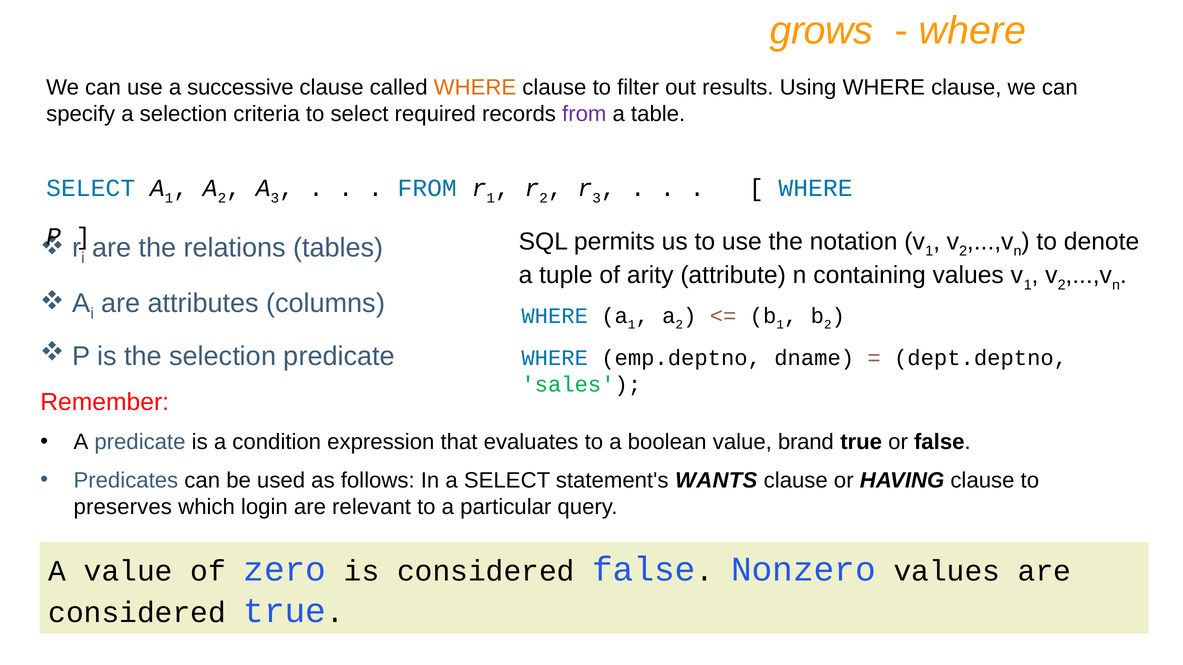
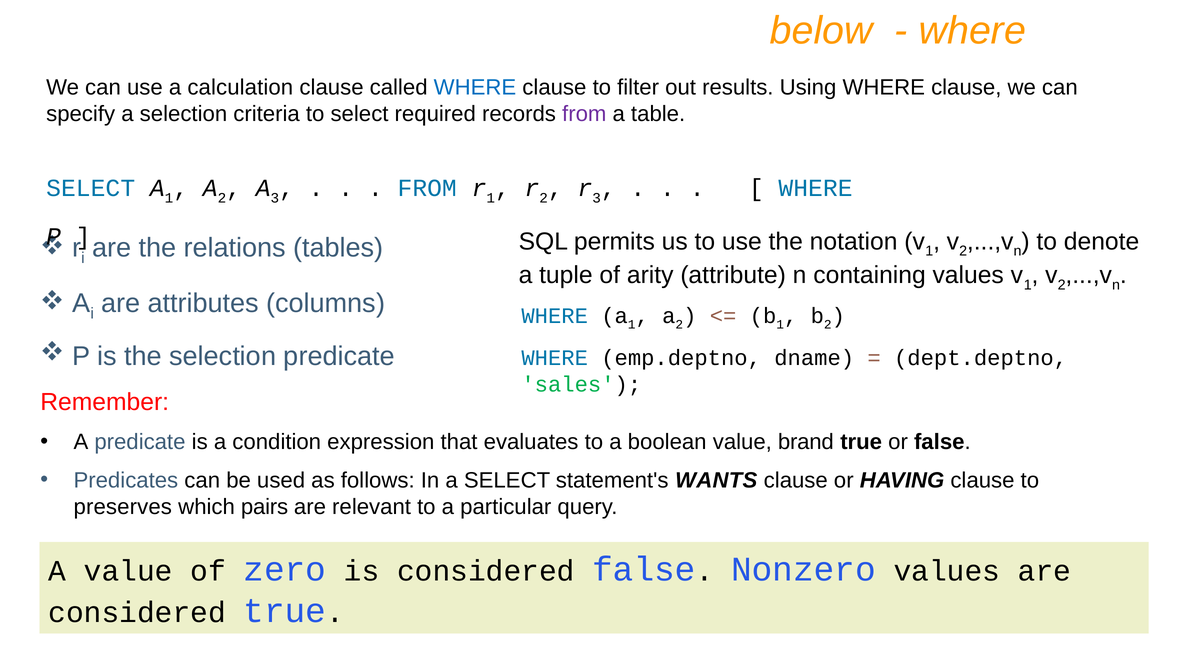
grows: grows -> below
successive: successive -> calculation
WHERE at (475, 87) colour: orange -> blue
login: login -> pairs
